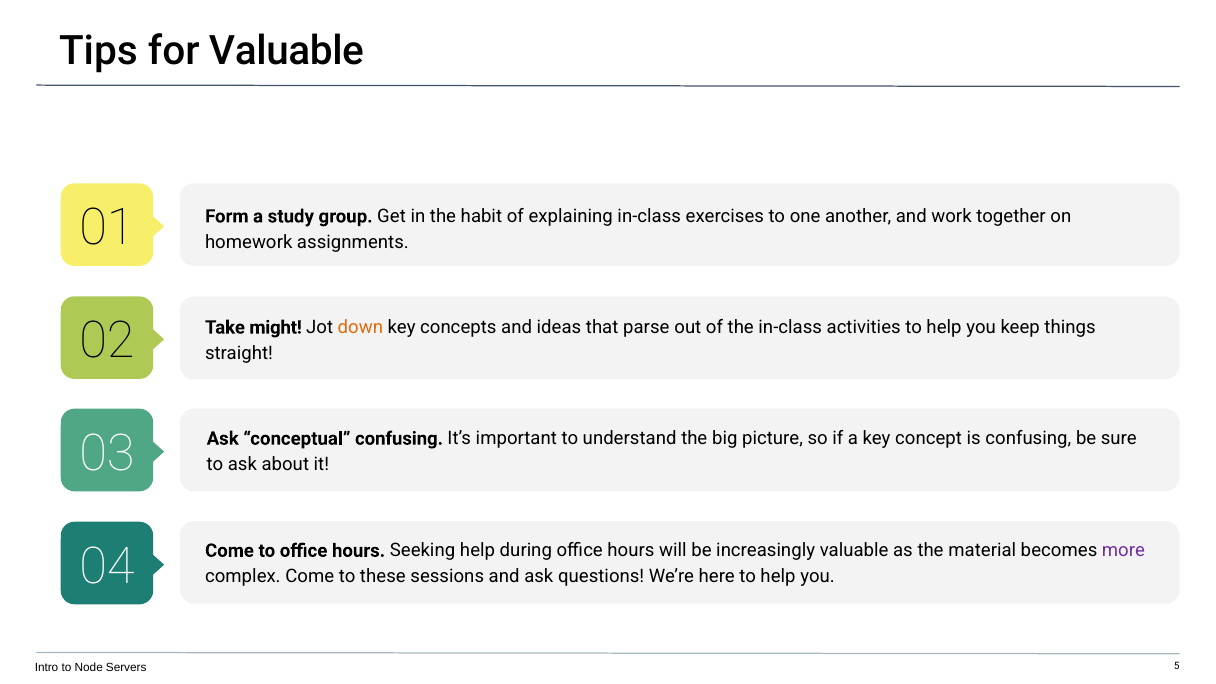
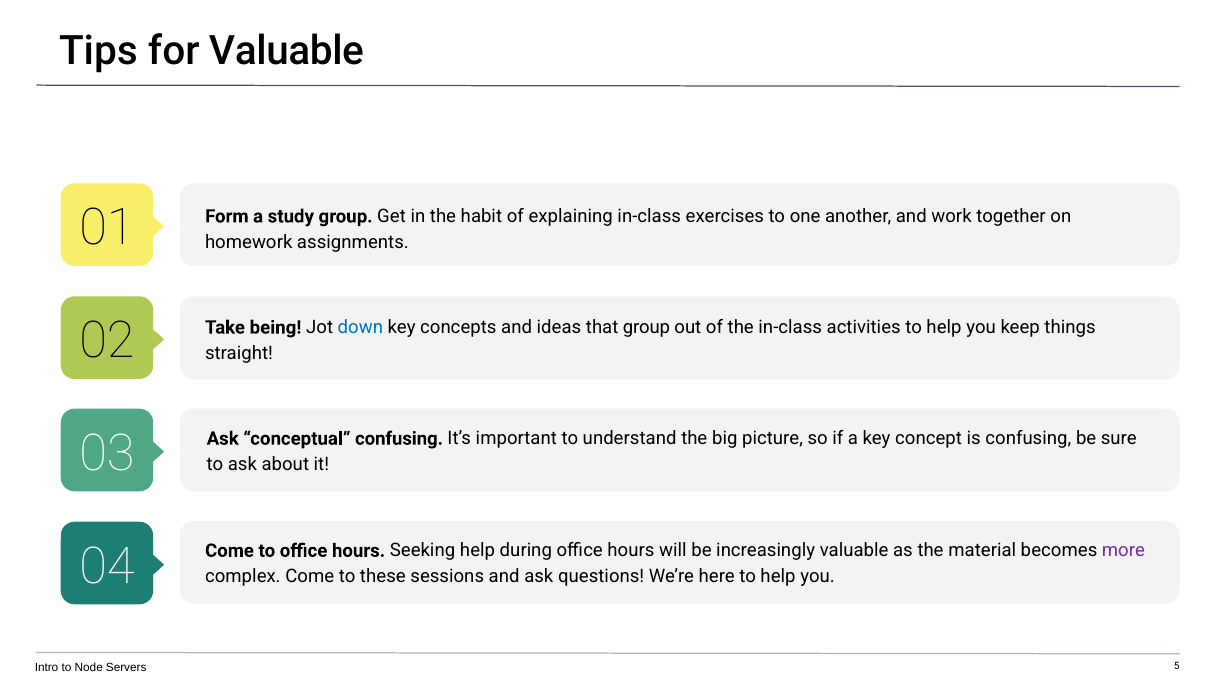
might: might -> being
down colour: orange -> blue
that parse: parse -> group
